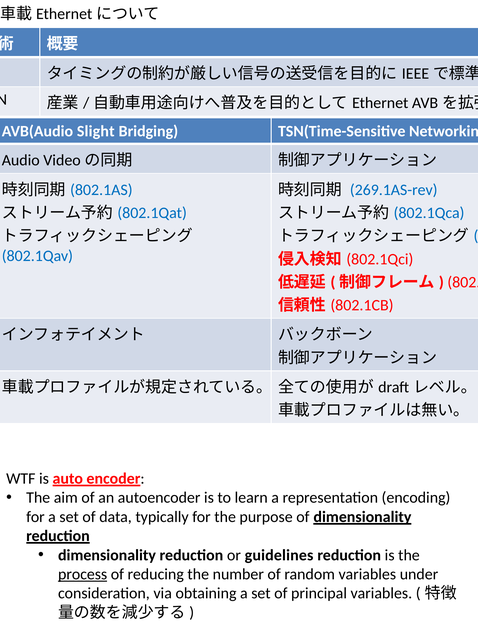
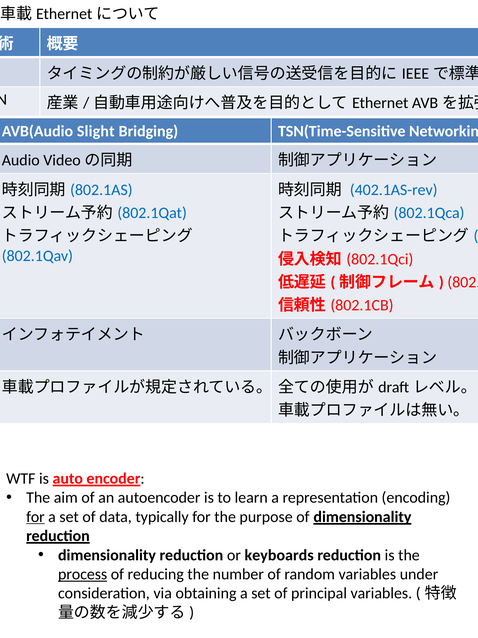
269.1AS-rev: 269.1AS-rev -> 402.1AS-rev
for at (35, 516) underline: none -> present
guidelines: guidelines -> keyboards
